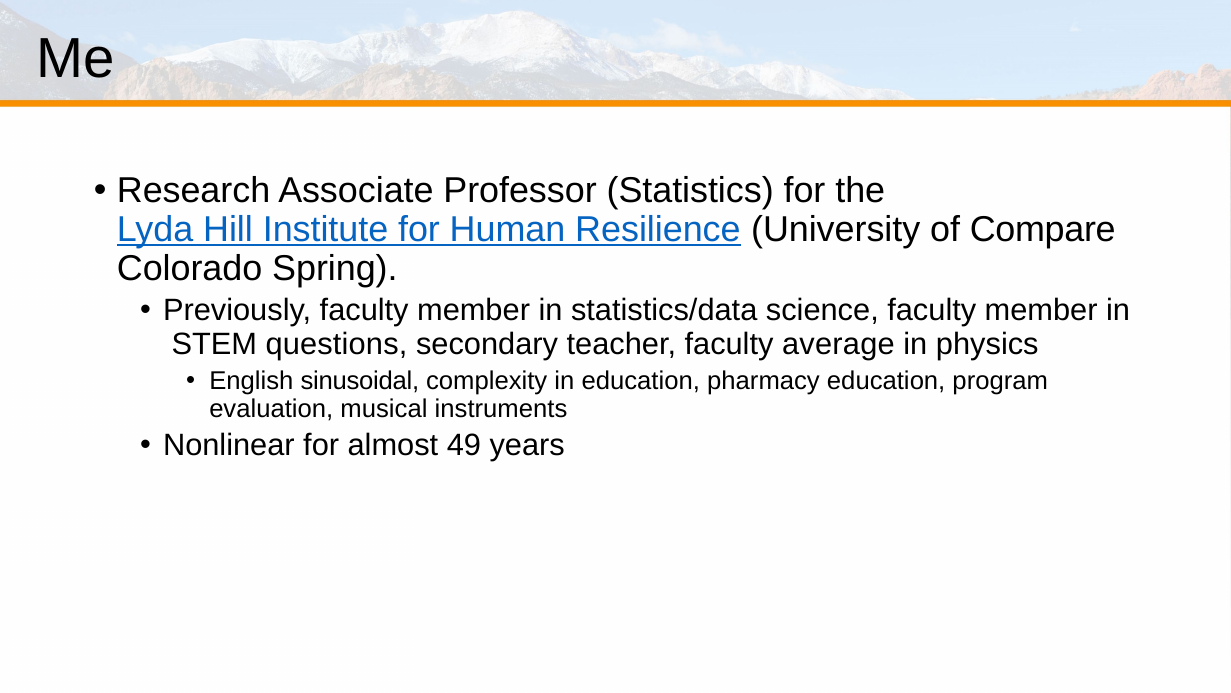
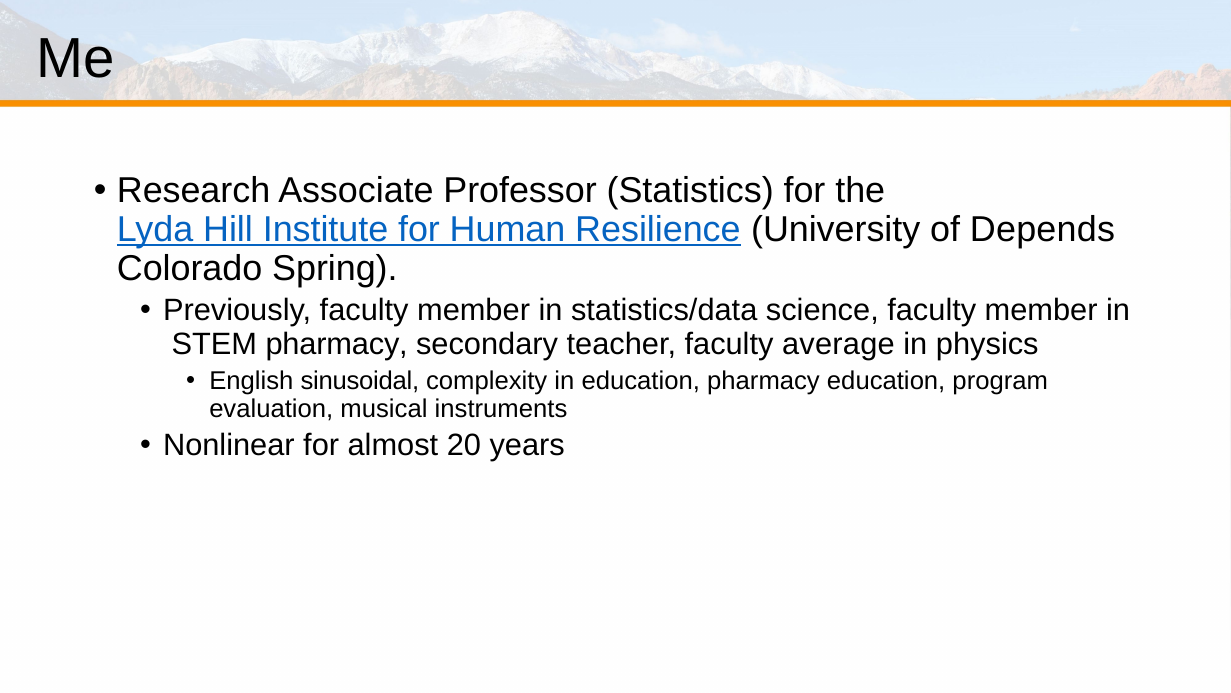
Compare: Compare -> Depends
STEM questions: questions -> pharmacy
49: 49 -> 20
